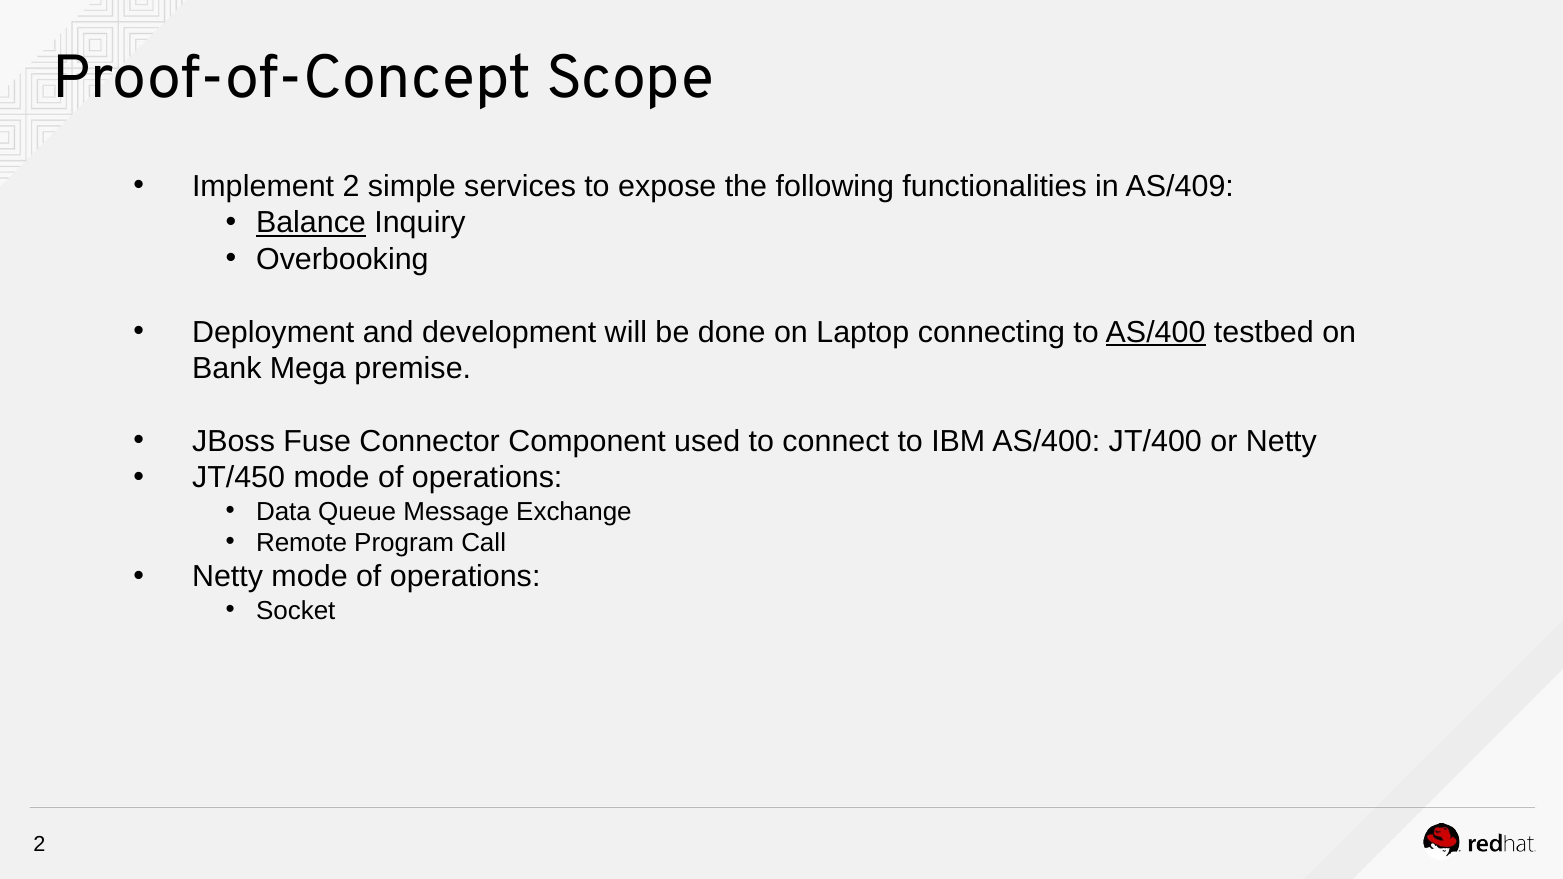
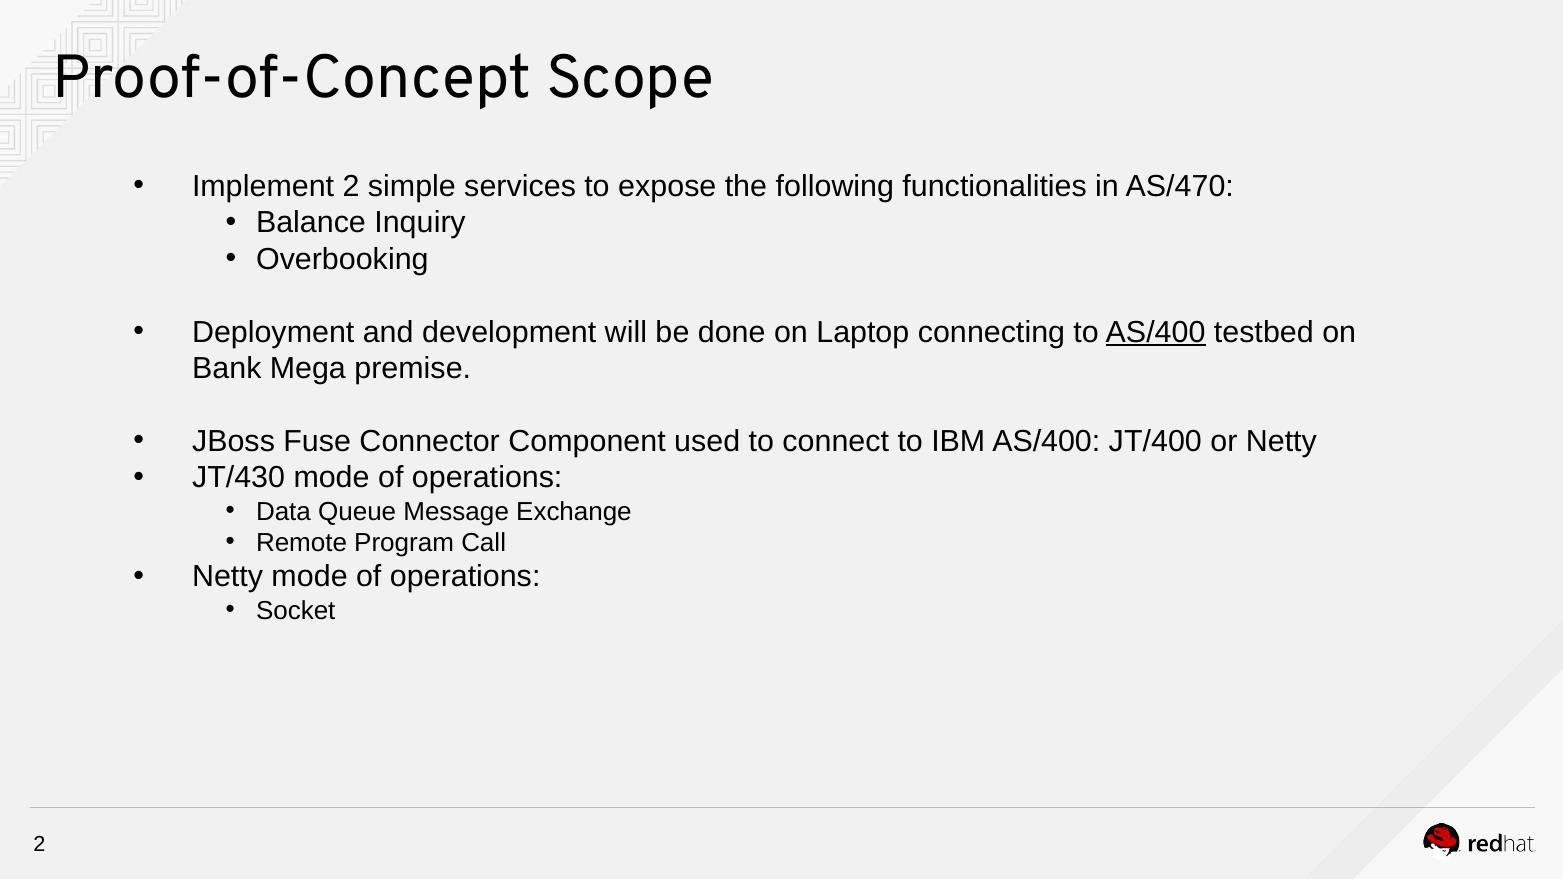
AS/409: AS/409 -> AS/470
Balance underline: present -> none
JT/450: JT/450 -> JT/430
